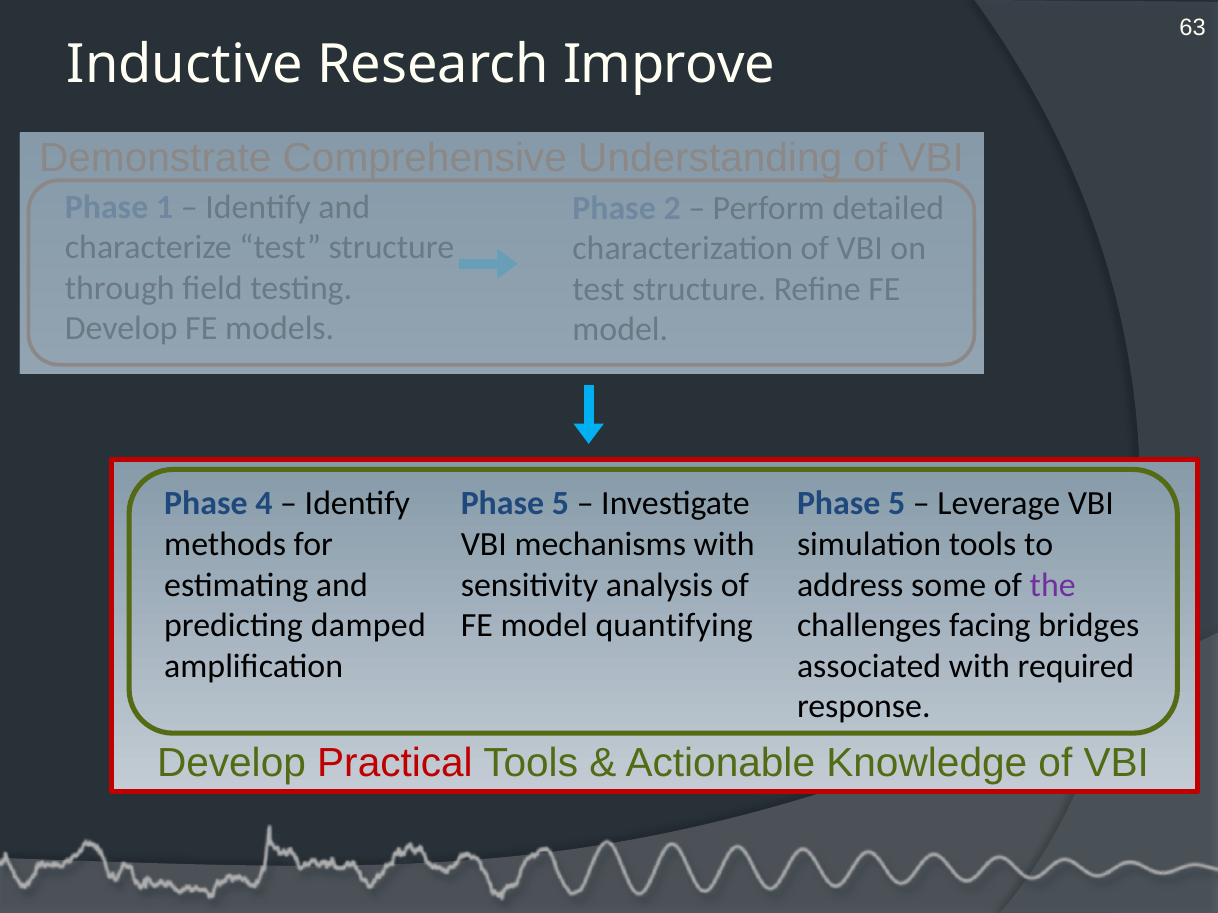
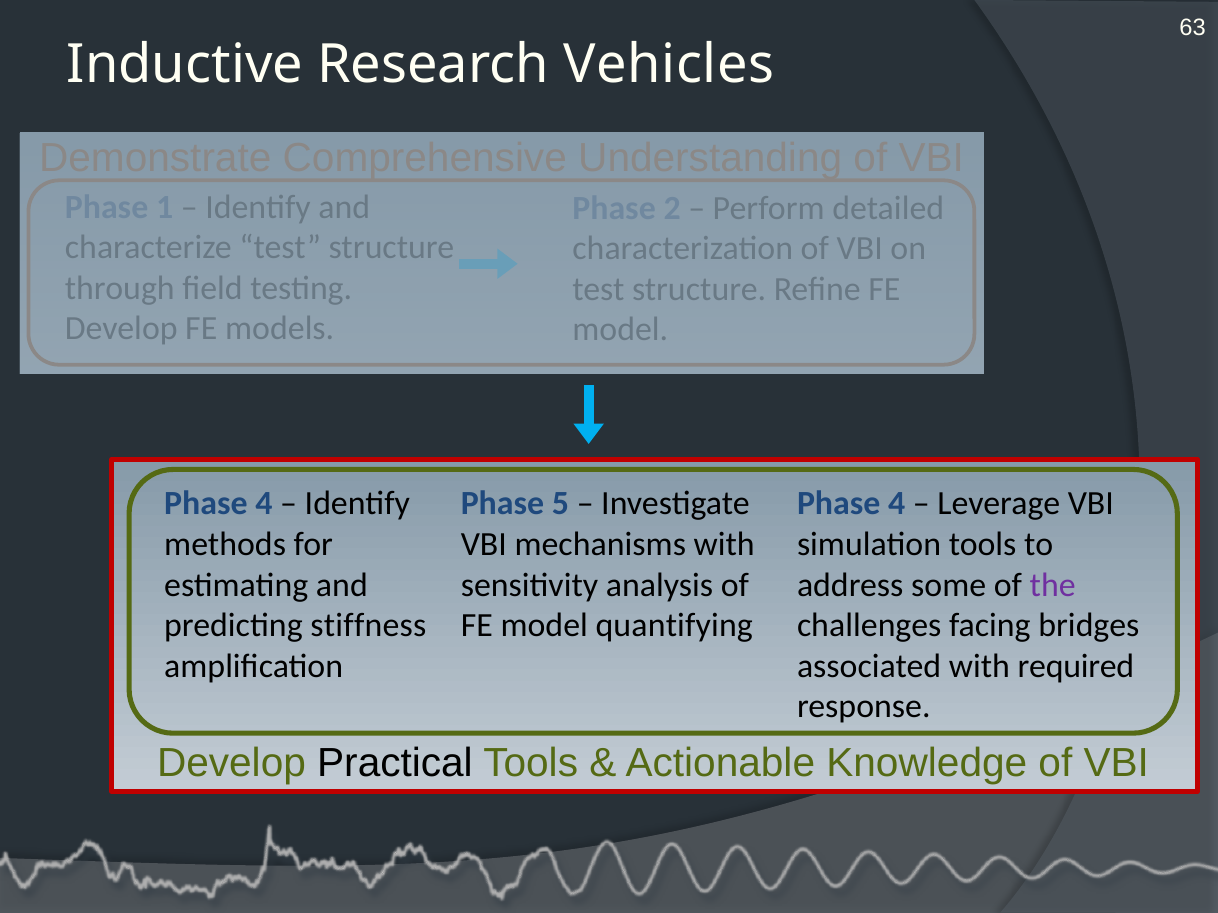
Improve: Improve -> Vehicles
5 at (897, 504): 5 -> 4
damped: damped -> stiffness
Practical colour: red -> black
